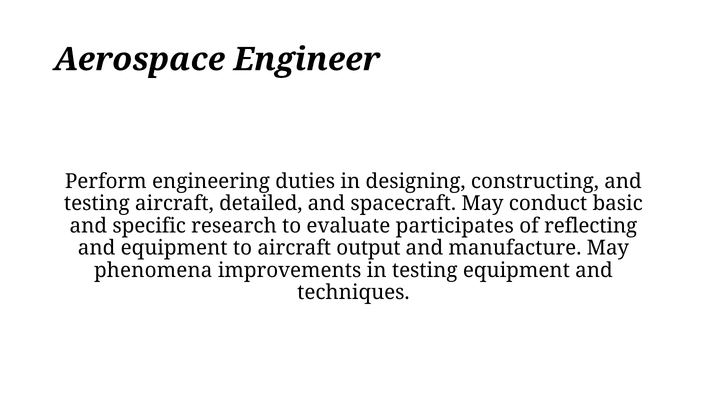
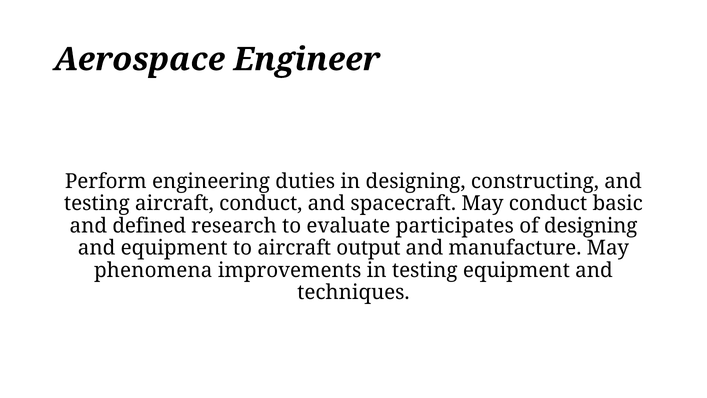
aircraft detailed: detailed -> conduct
specific: specific -> defined
of reflecting: reflecting -> designing
